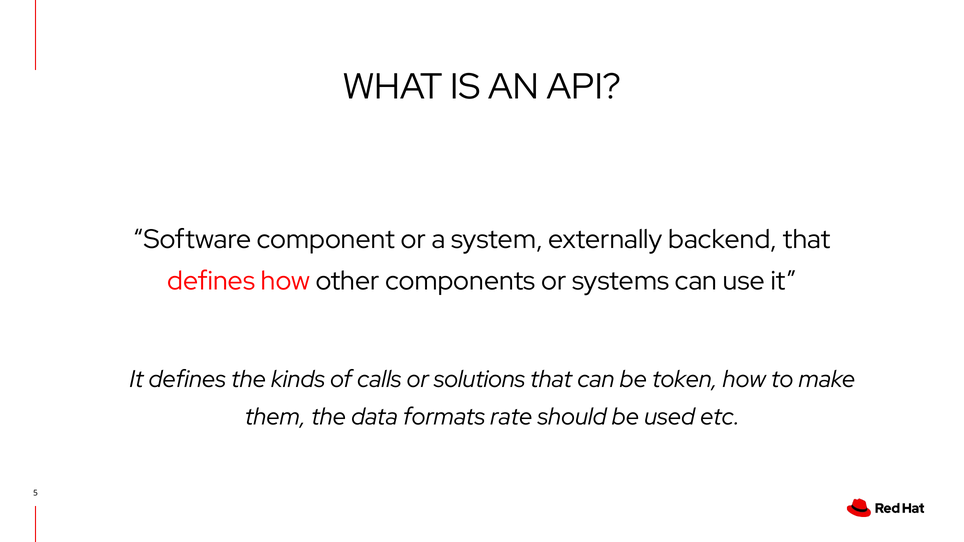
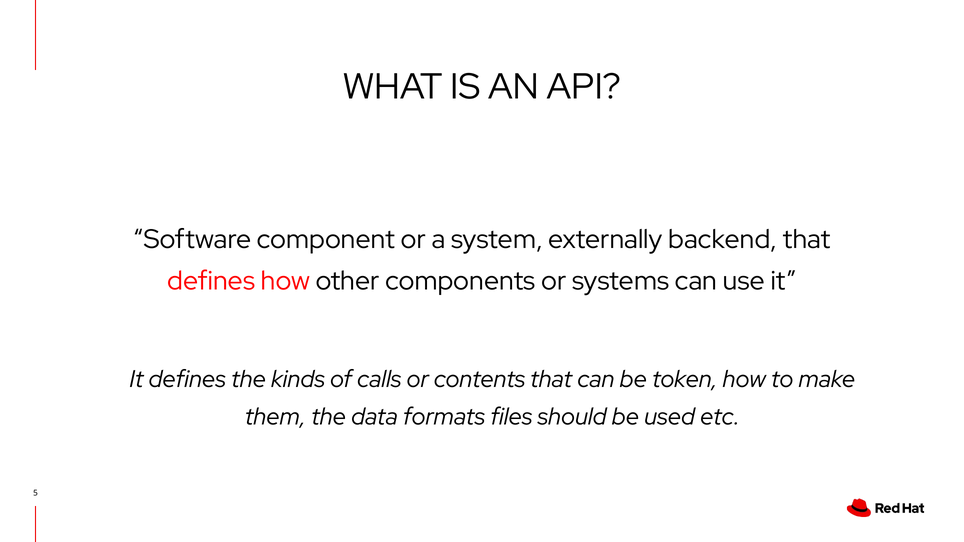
solutions: solutions -> contents
rate: rate -> files
